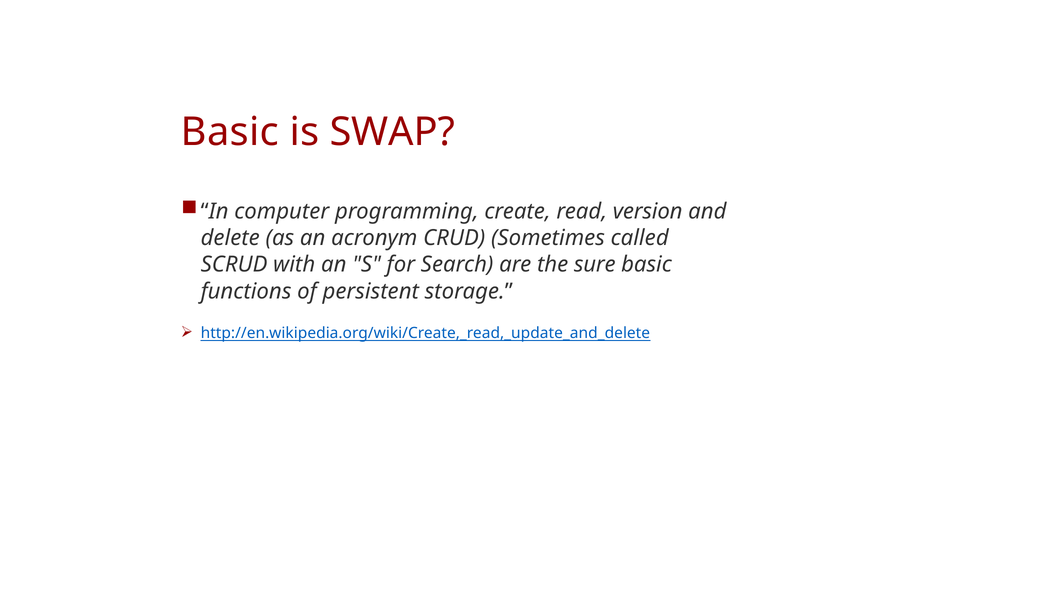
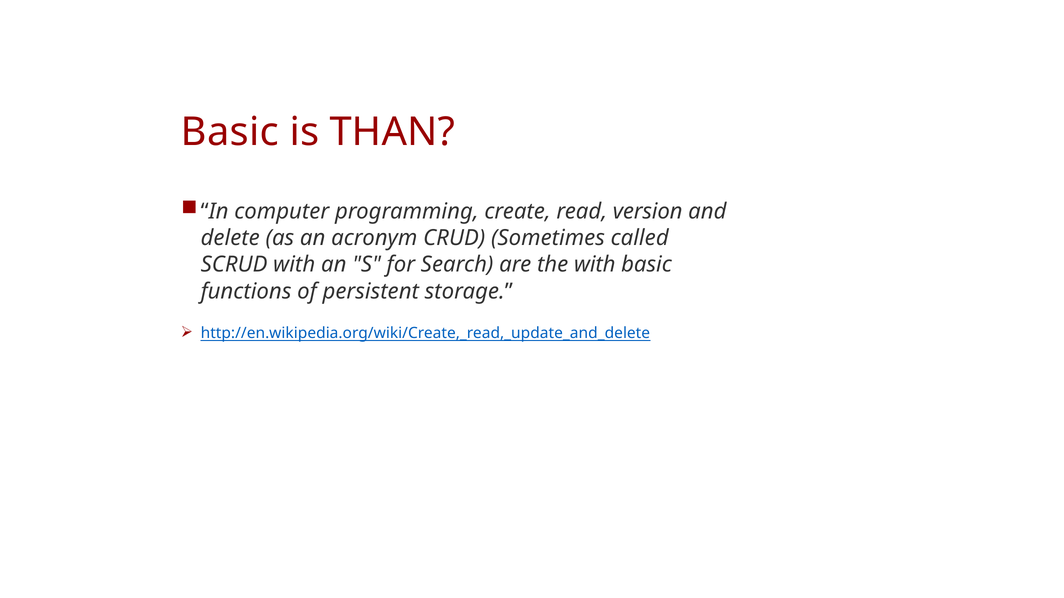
SWAP: SWAP -> THAN
the sure: sure -> with
